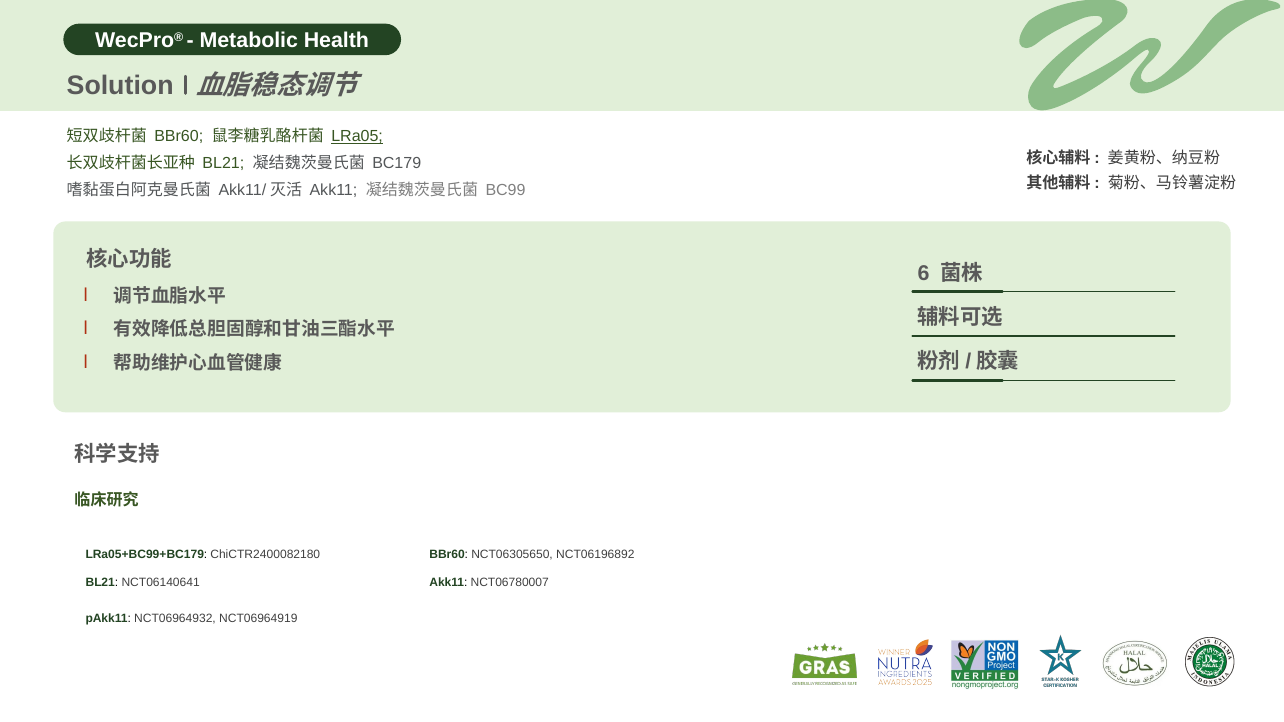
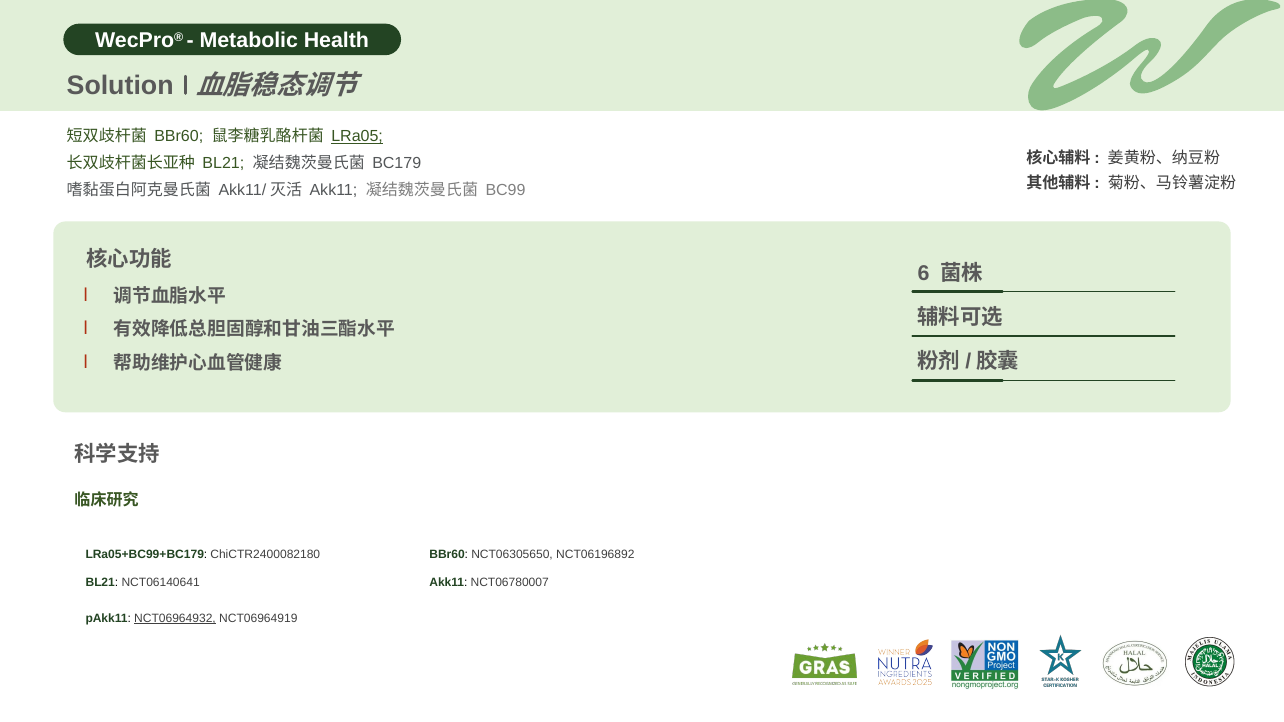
NCT06964932 underline: none -> present
